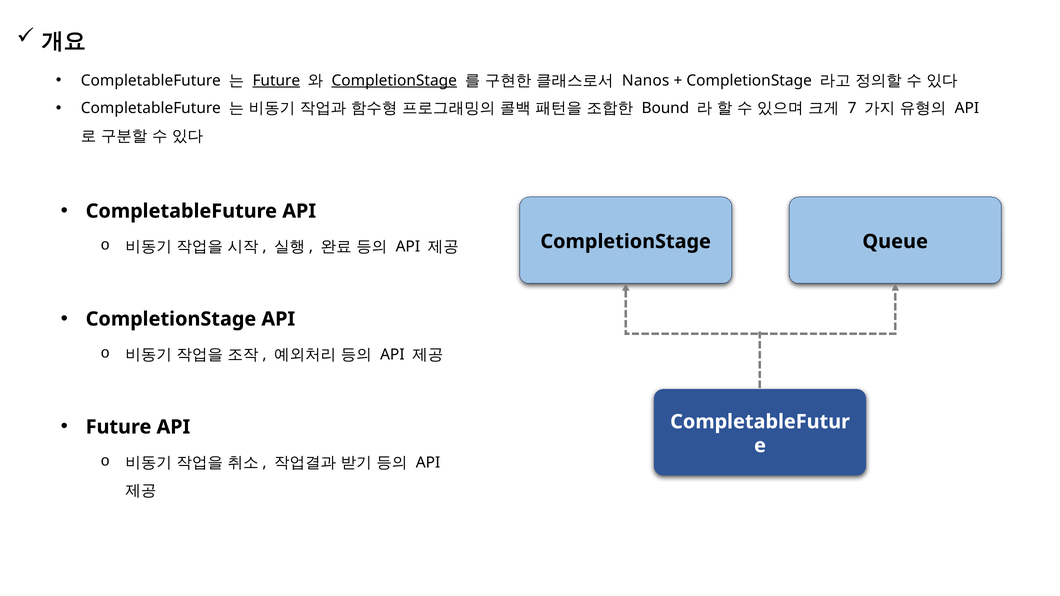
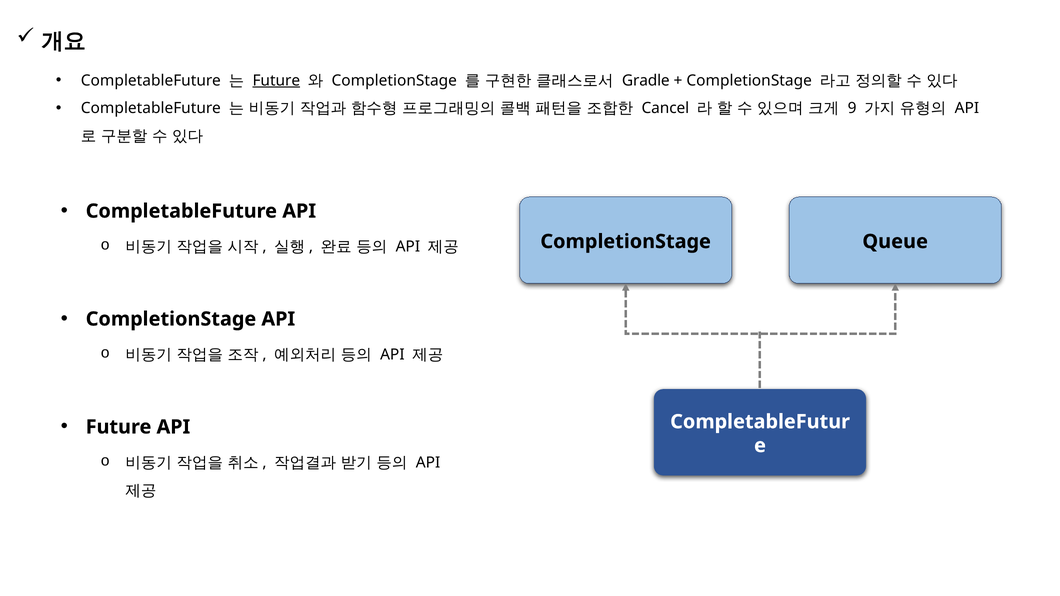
CompletionStage at (394, 81) underline: present -> none
Nanos: Nanos -> Gradle
Bound: Bound -> Cancel
7: 7 -> 9
